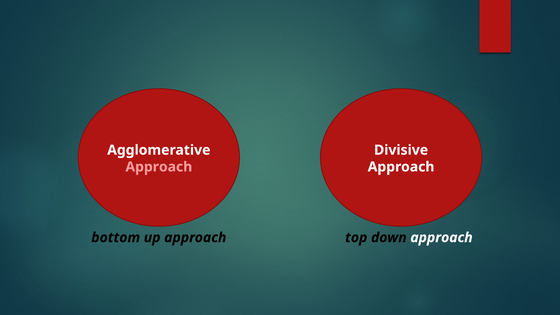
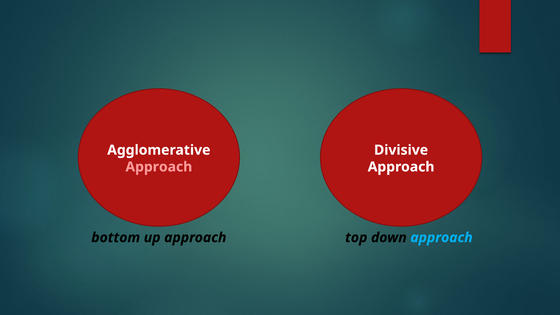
approach at (442, 238) colour: white -> light blue
